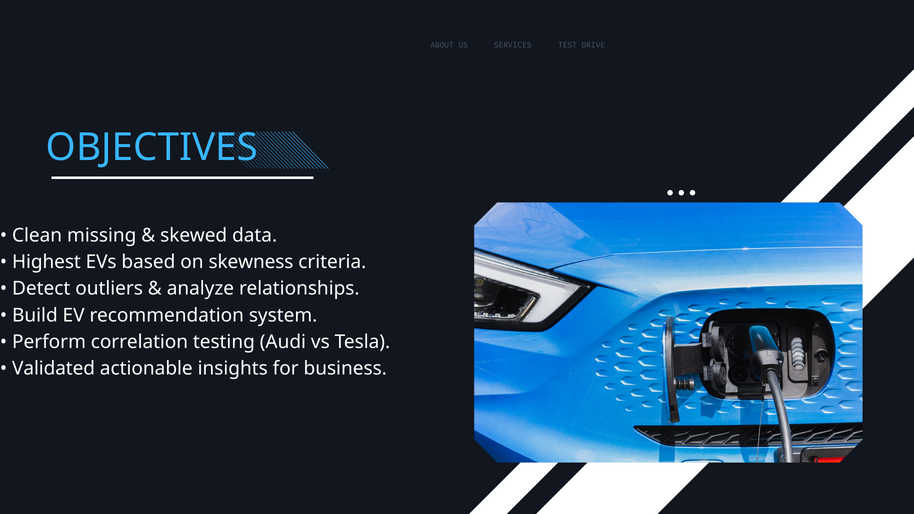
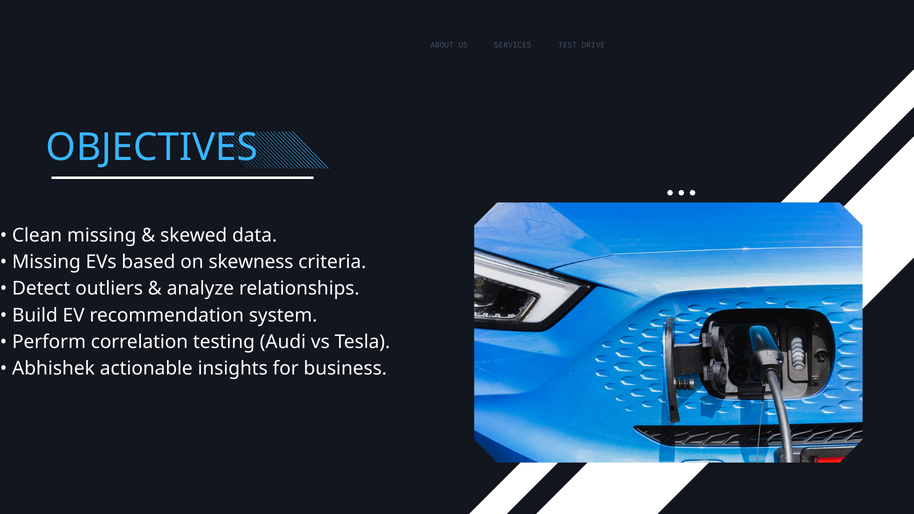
Highest at (46, 262): Highest -> Missing
Validated: Validated -> Abhishek
